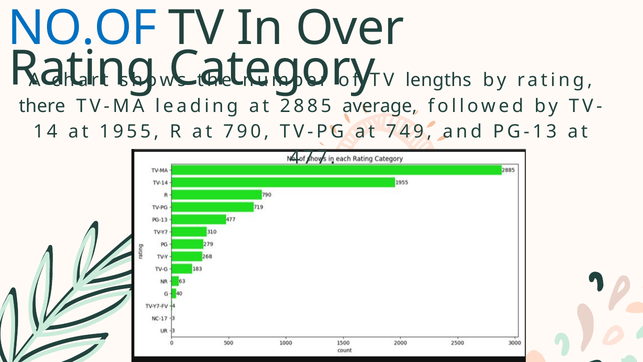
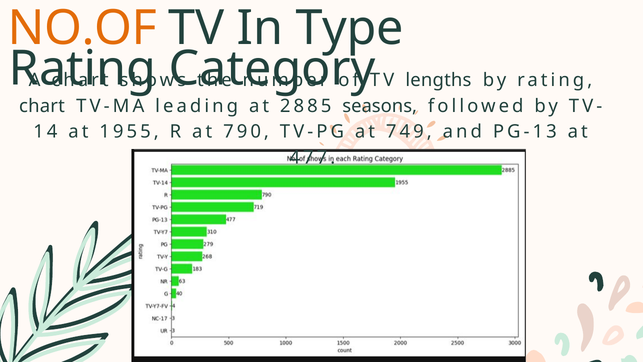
NO.OF colour: blue -> orange
Over: Over -> Type
there at (42, 106): there -> chart
average: average -> seasons
